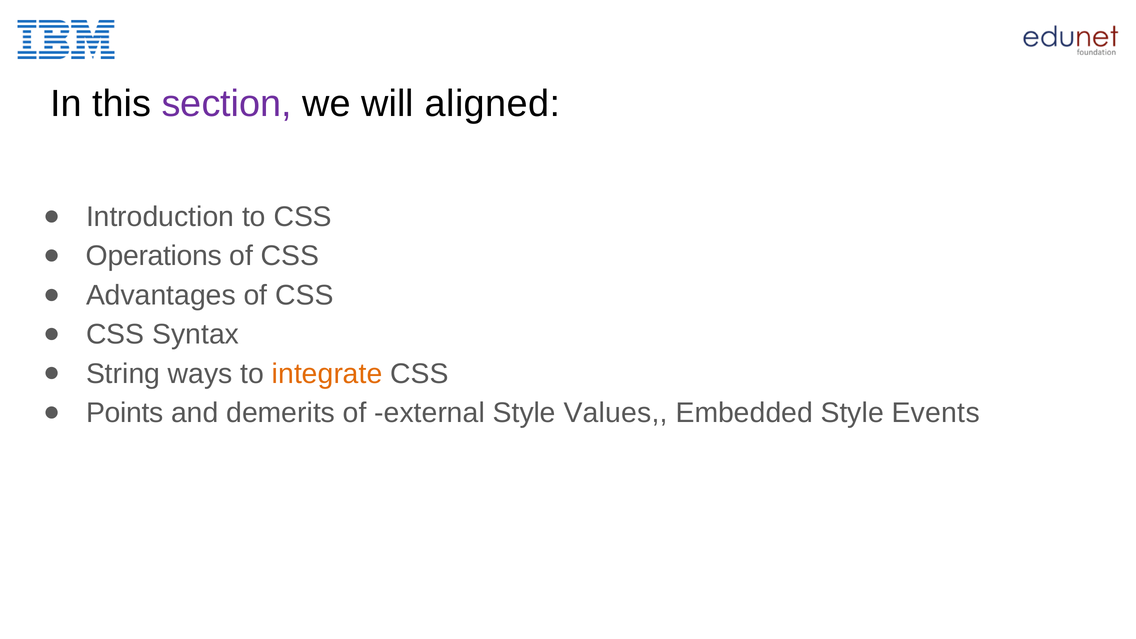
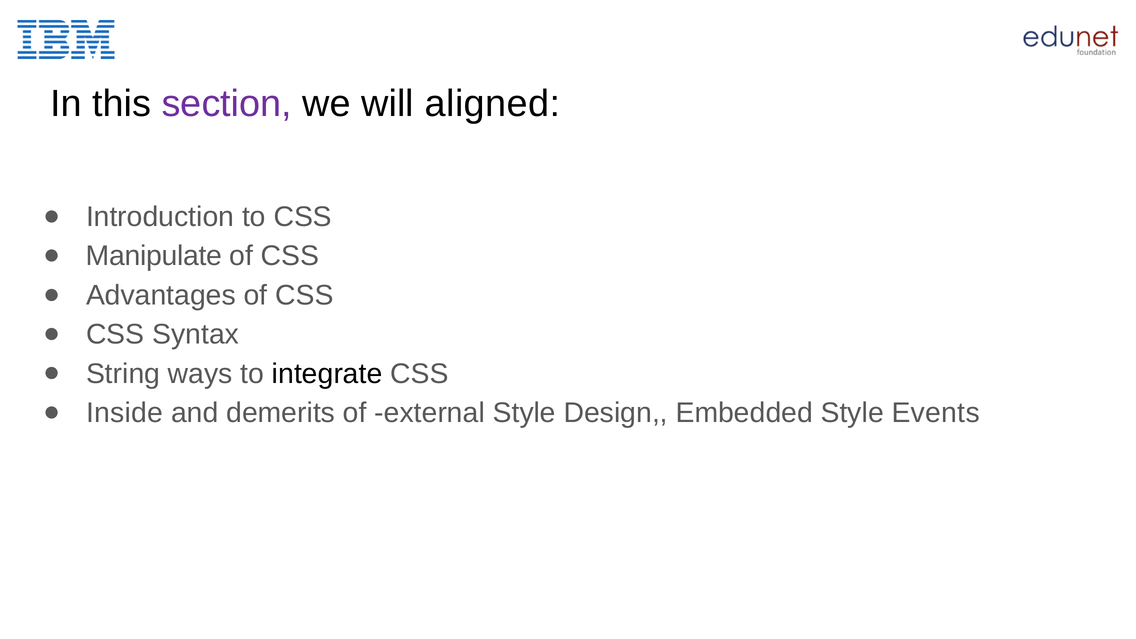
Operations: Operations -> Manipulate
integrate colour: orange -> black
Points: Points -> Inside
Values: Values -> Design
